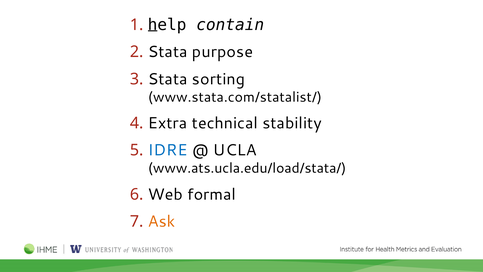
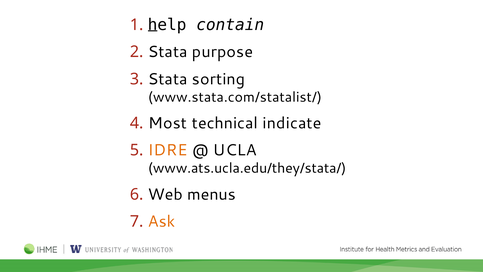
Extra: Extra -> Most
stability: stability -> indicate
IDRE colour: blue -> orange
www.ats.ucla.edu/load/stata/: www.ats.ucla.edu/load/stata/ -> www.ats.ucla.edu/they/stata/
formal: formal -> menus
